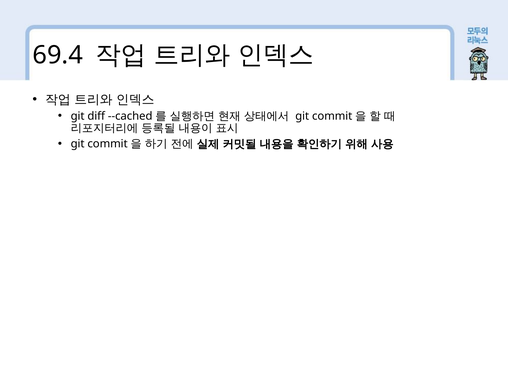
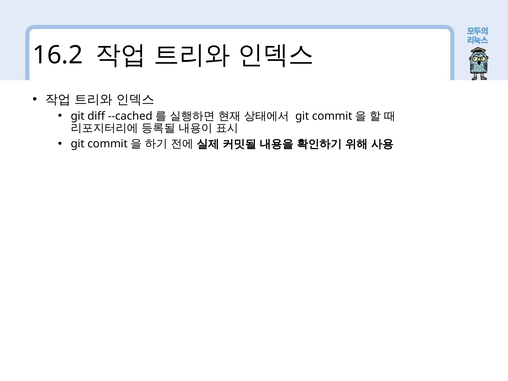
69.4: 69.4 -> 16.2
